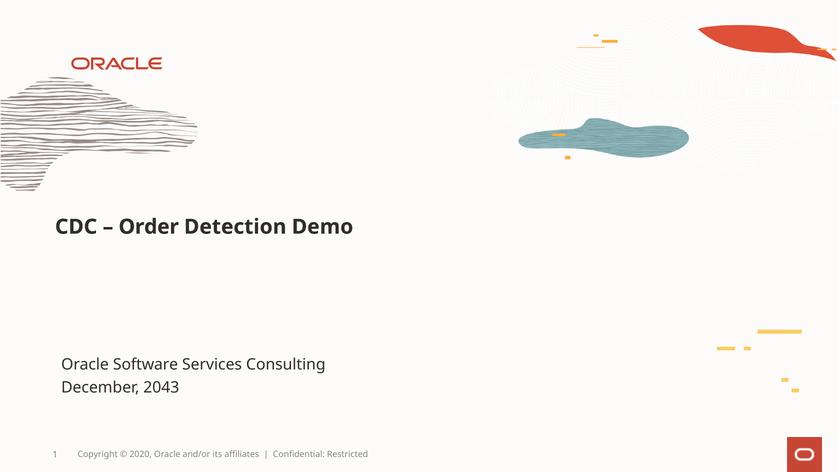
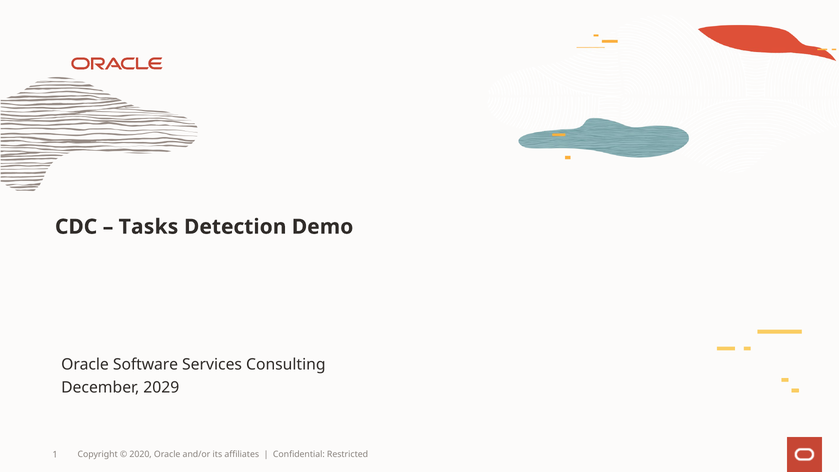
Order: Order -> Tasks
2043: 2043 -> 2029
